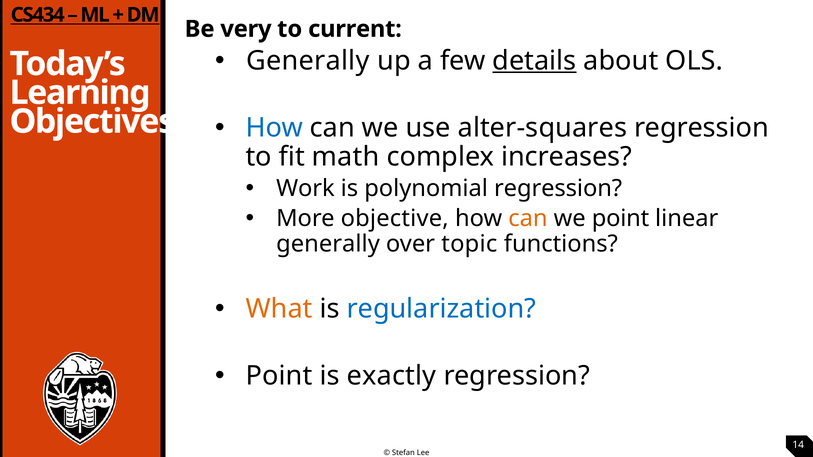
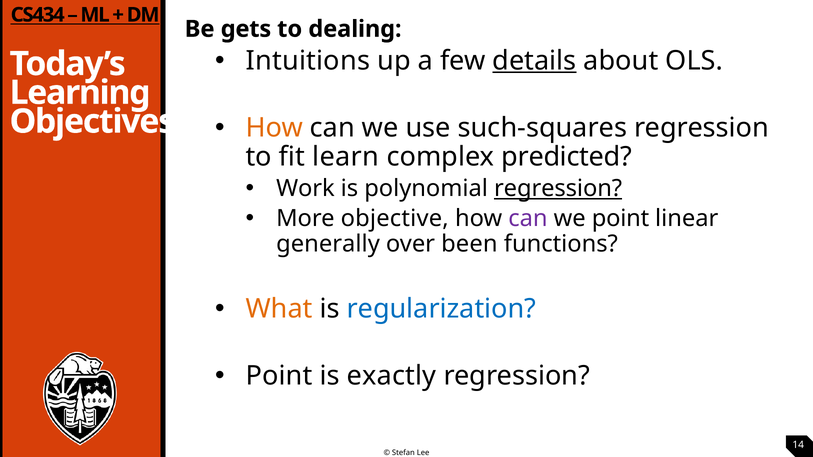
very: very -> gets
current: current -> dealing
Generally at (308, 61): Generally -> Intuitions
How at (274, 128) colour: blue -> orange
alter-squares: alter-squares -> such-squares
math: math -> learn
increases: increases -> predicted
regression at (558, 189) underline: none -> present
can at (528, 218) colour: orange -> purple
topic: topic -> been
